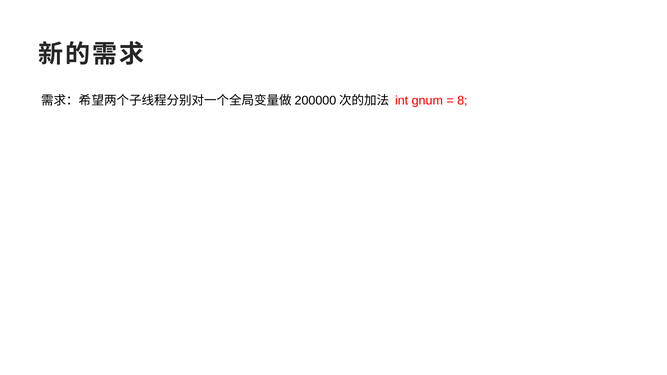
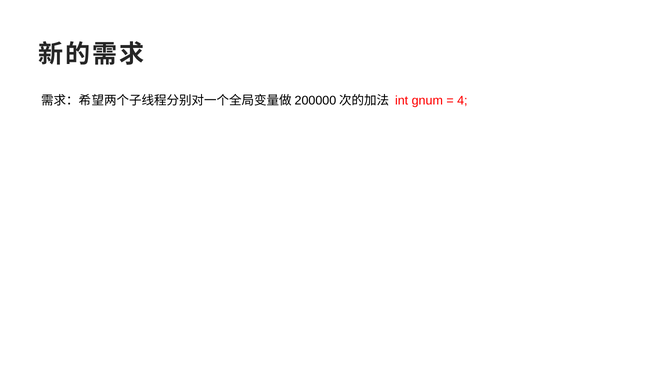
8: 8 -> 4
